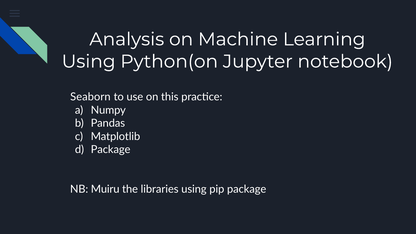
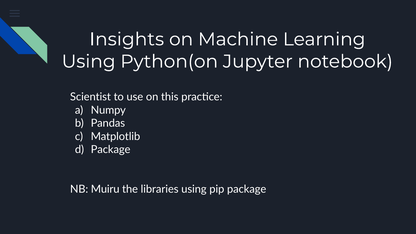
Analysis: Analysis -> Insights
Seaborn: Seaborn -> Scientist
